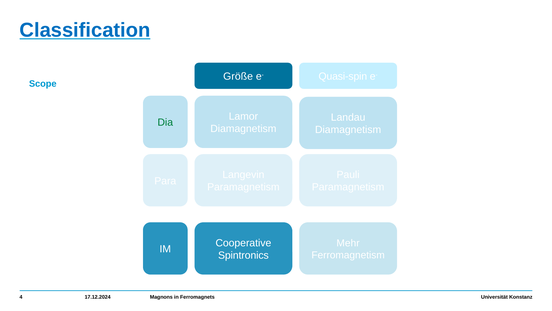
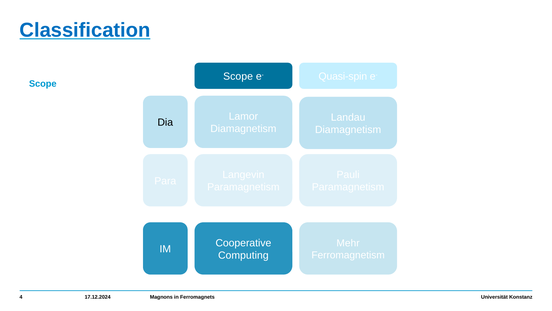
Größe at (238, 76): Größe -> Scope
Dia colour: green -> black
Spintronics: Spintronics -> Computing
